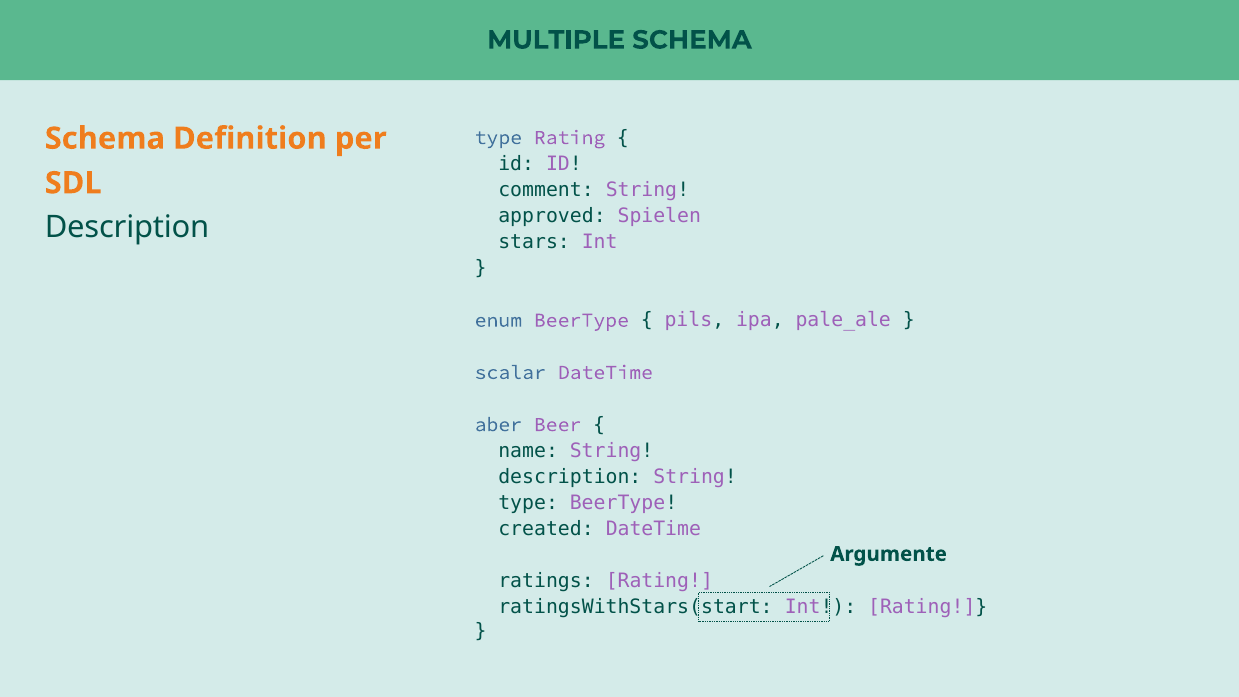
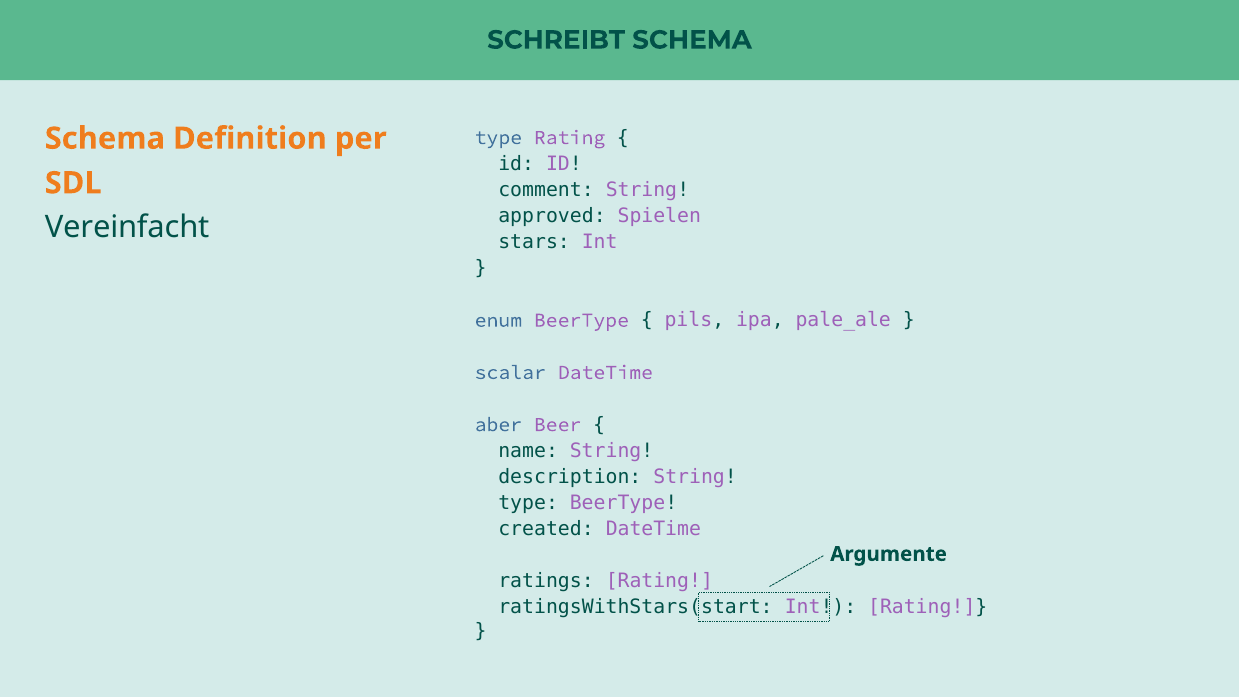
MULTIPLE: MULTIPLE -> SCHREIBT
Description at (127, 228): Description -> Vereinfacht
